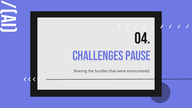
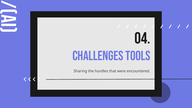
Pause: Pause -> Tools
